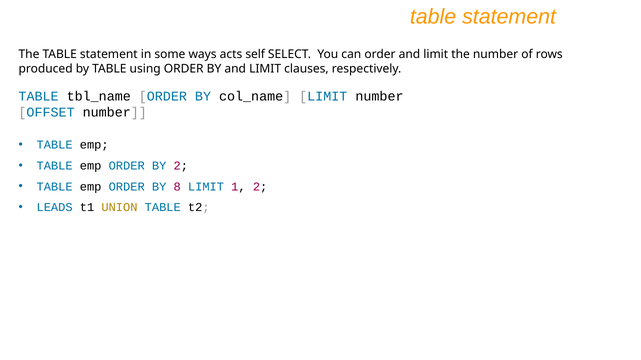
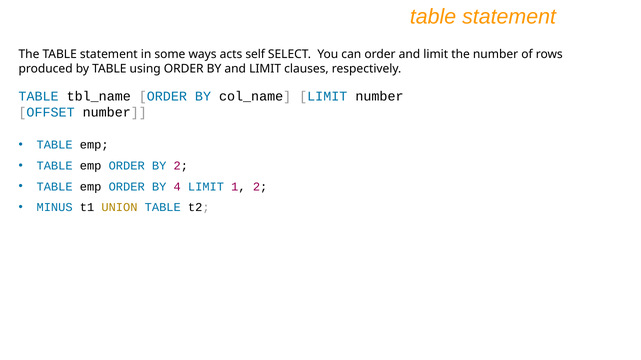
8: 8 -> 4
LEADS: LEADS -> MINUS
